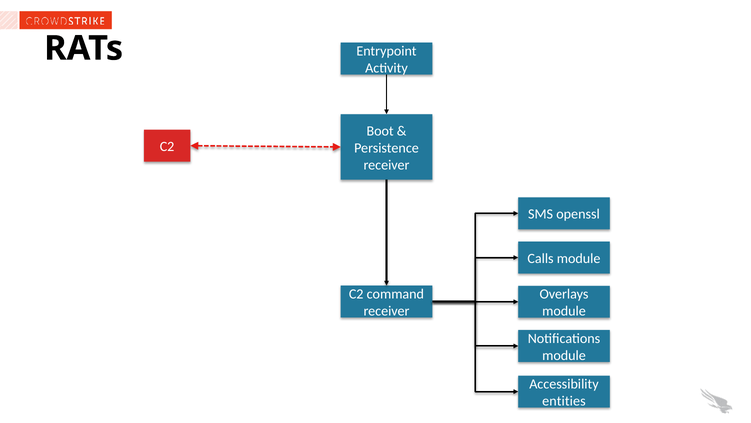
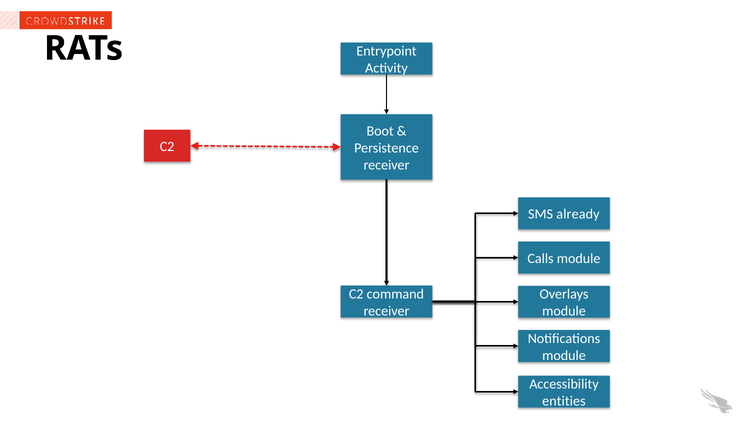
openssl: openssl -> already
